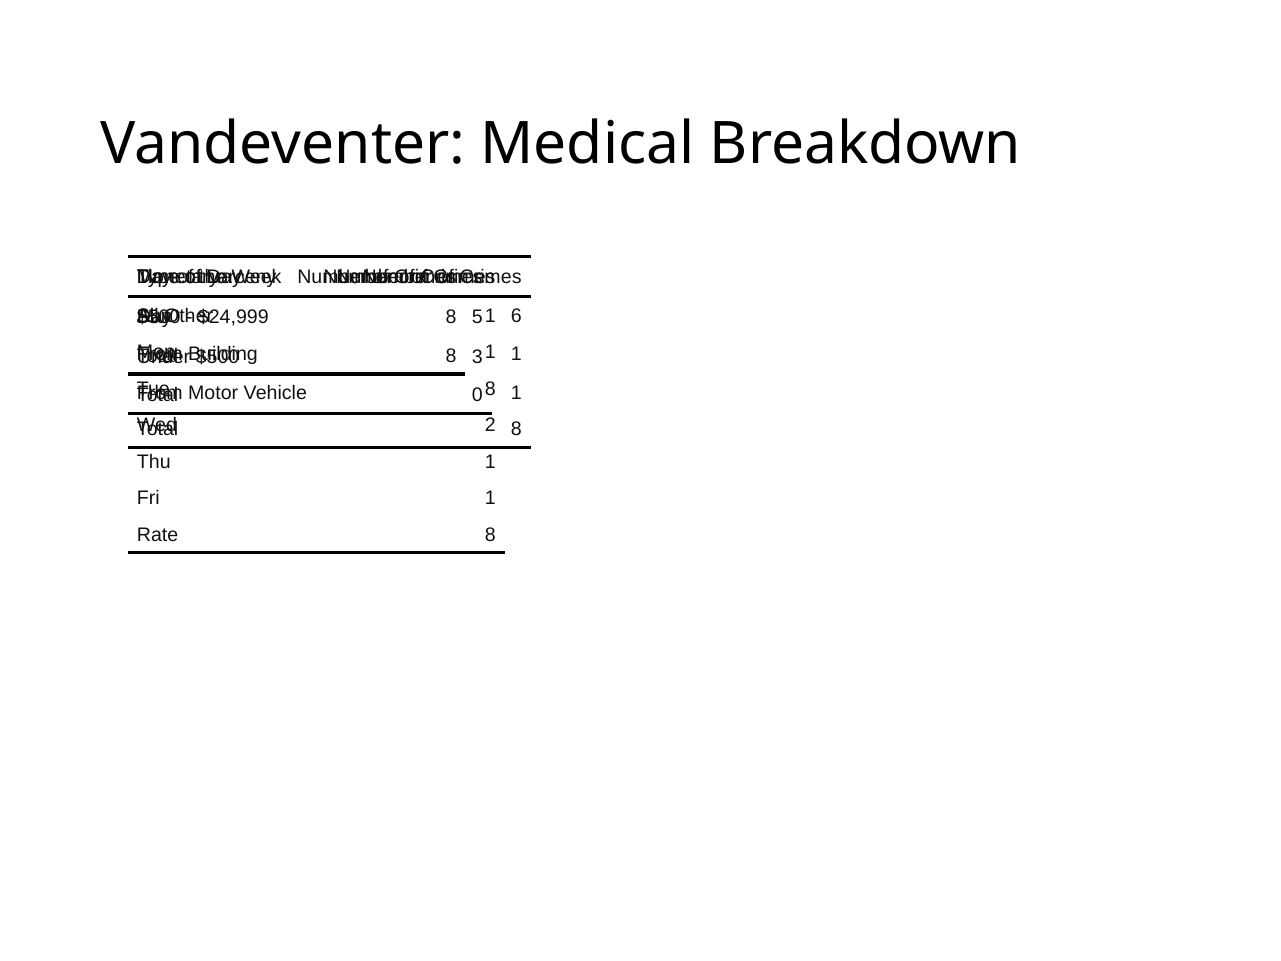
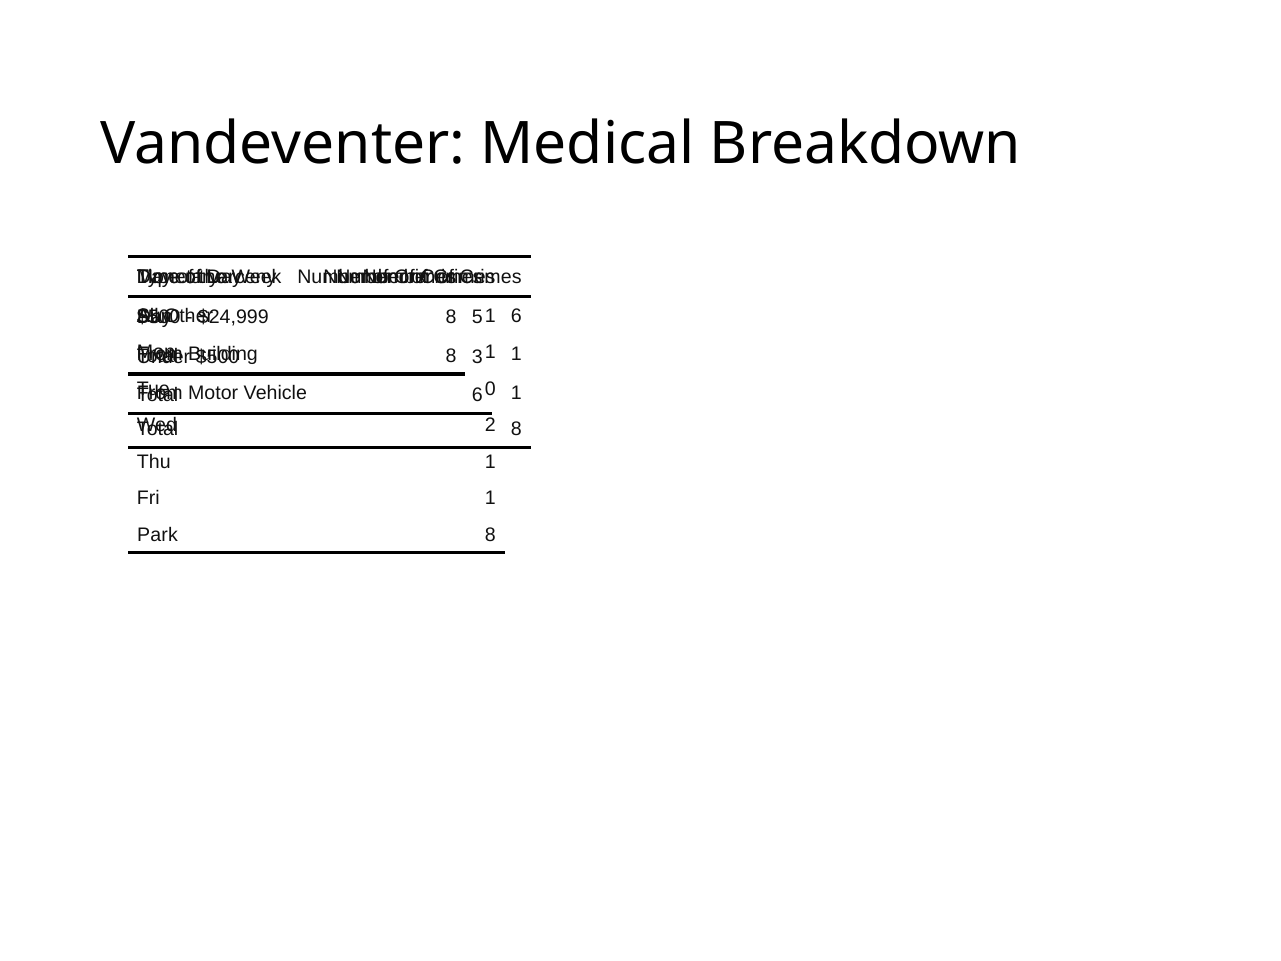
8 at (490, 389): 8 -> 0
0 at (477, 395): 0 -> 6
Rate: Rate -> Park
